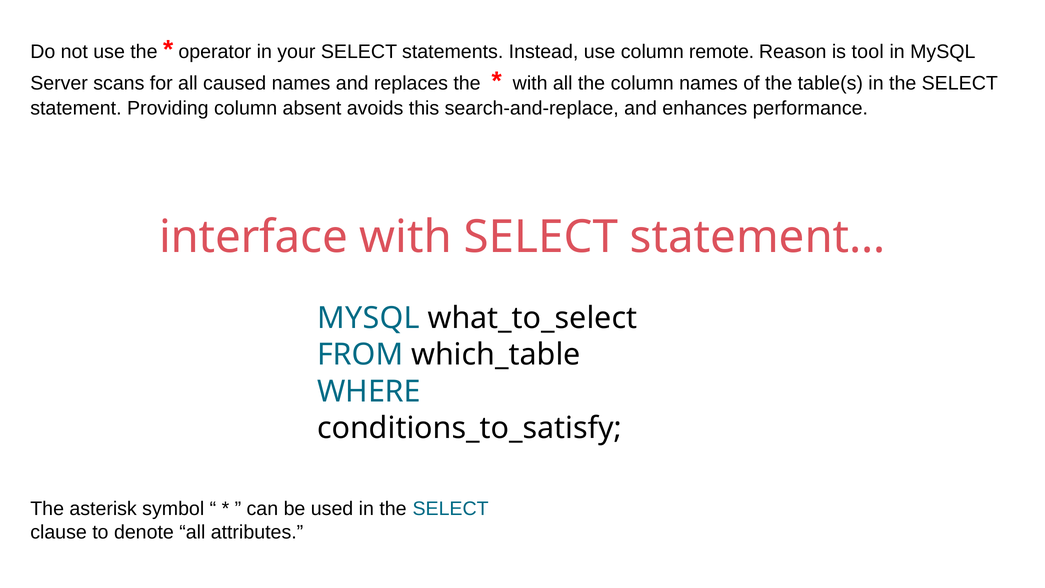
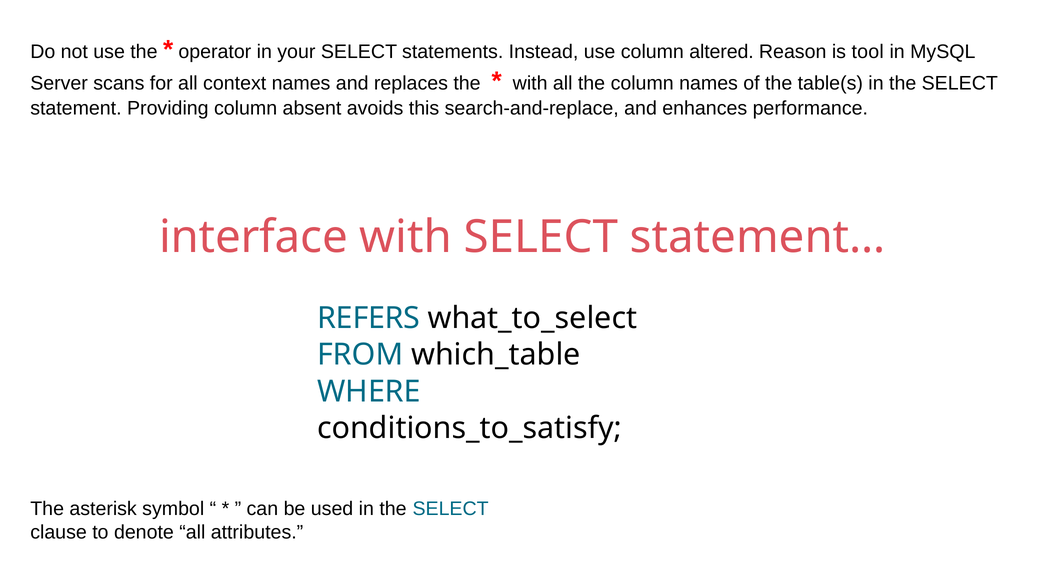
remote: remote -> altered
caused: caused -> context
MYSQL at (368, 318): MYSQL -> REFERS
